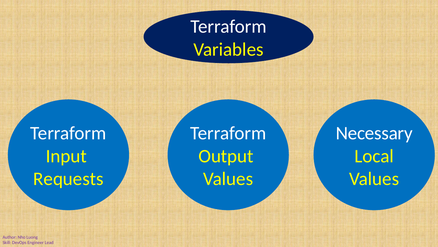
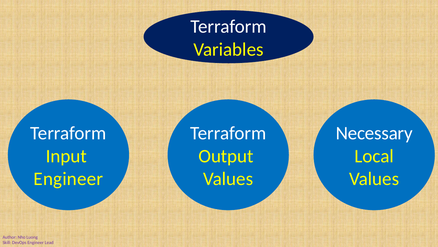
Requests at (68, 179): Requests -> Engineer
